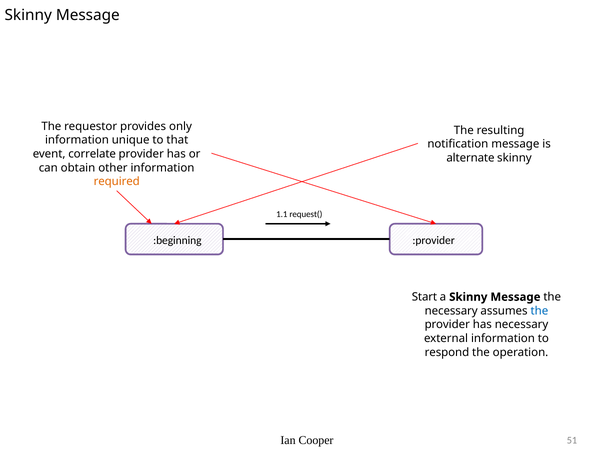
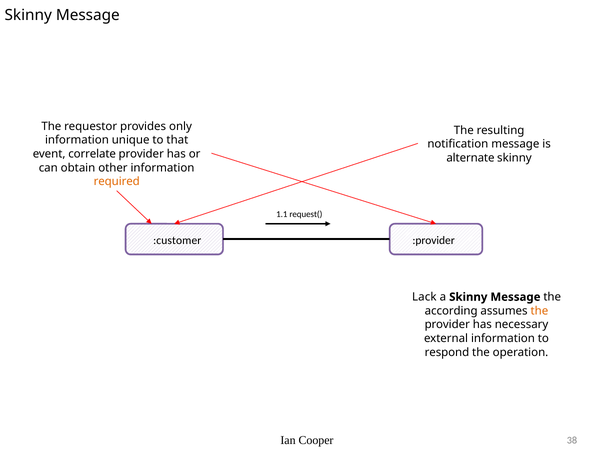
:beginning: :beginning -> :customer
Start: Start -> Lack
necessary at (451, 310): necessary -> according
the at (539, 310) colour: blue -> orange
51: 51 -> 38
